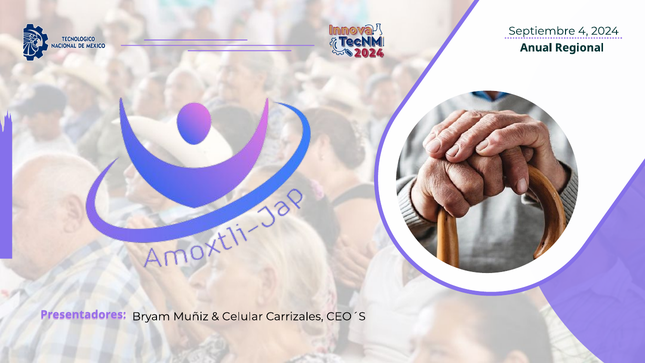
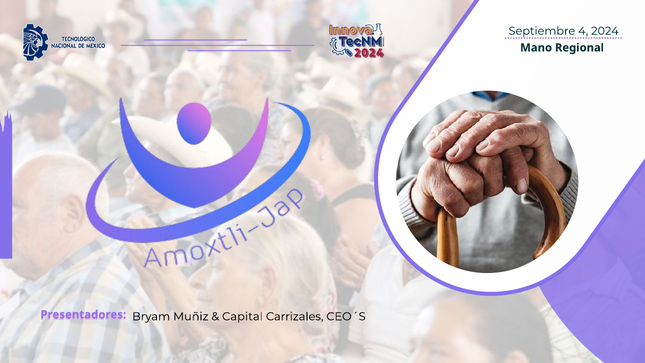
Anual: Anual -> Mano
Celular: Celular -> Capital
